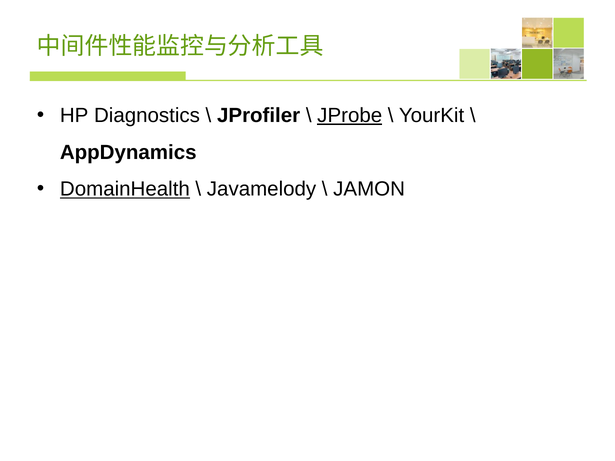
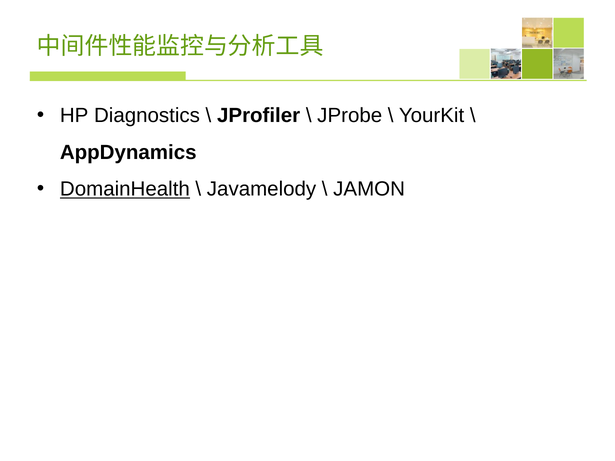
JProbe underline: present -> none
